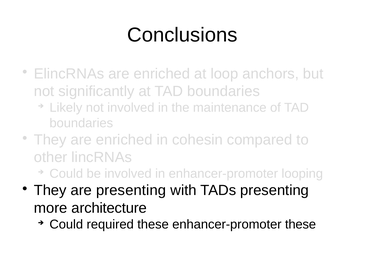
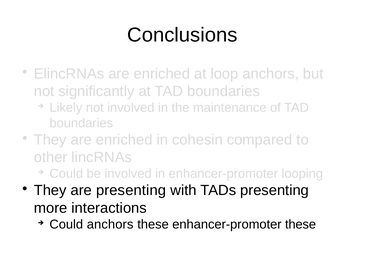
architecture: architecture -> interactions
Could required: required -> anchors
